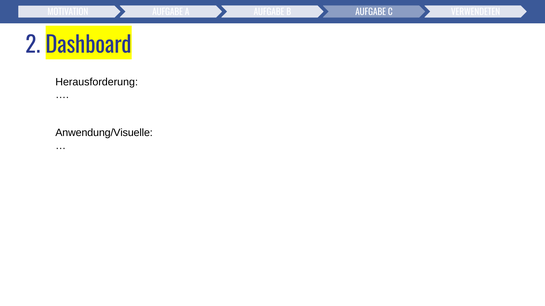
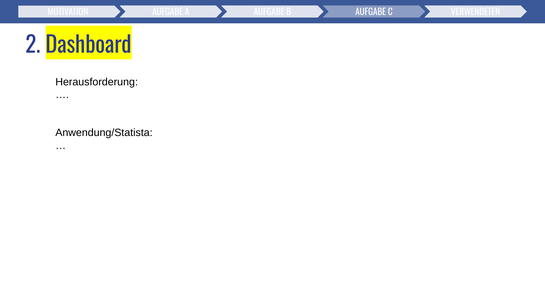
Anwendung/Visuelle: Anwendung/Visuelle -> Anwendung/Statista
